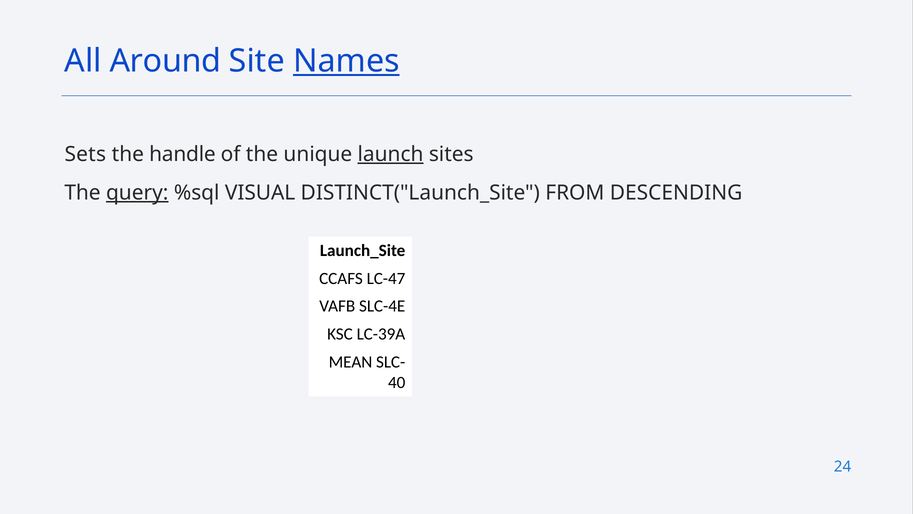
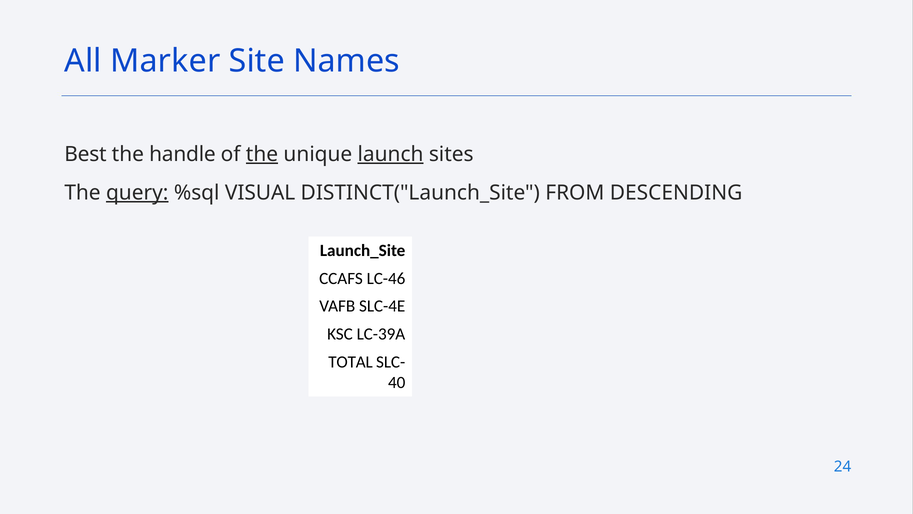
Around: Around -> Marker
Names underline: present -> none
Sets: Sets -> Best
the at (262, 154) underline: none -> present
LC-47: LC-47 -> LC-46
MEAN: MEAN -> TOTAL
